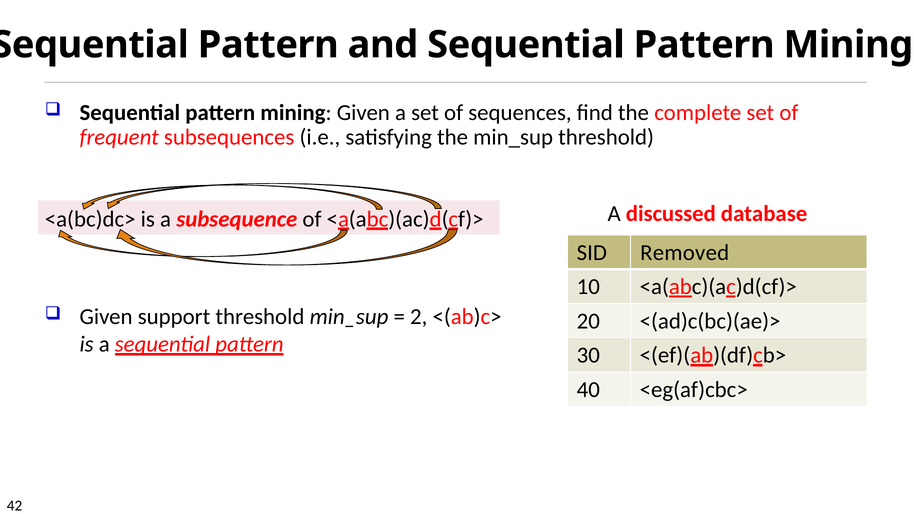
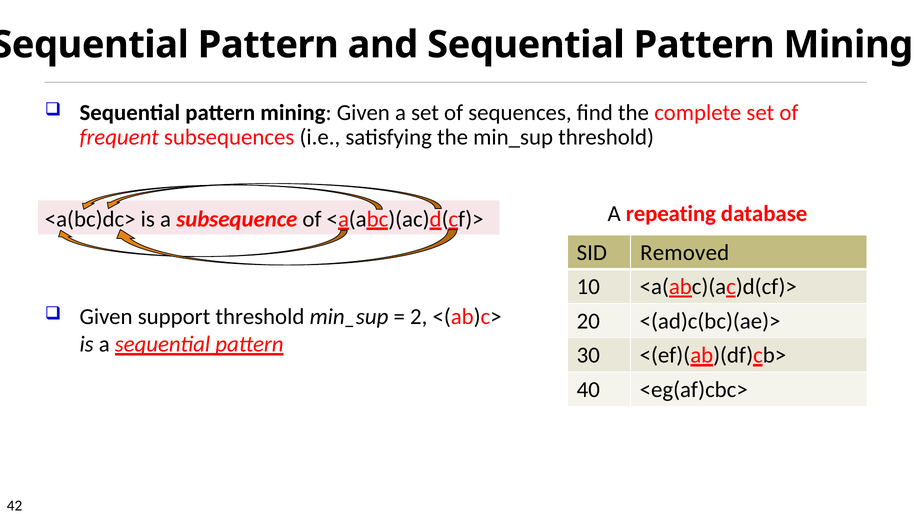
discussed: discussed -> repeating
